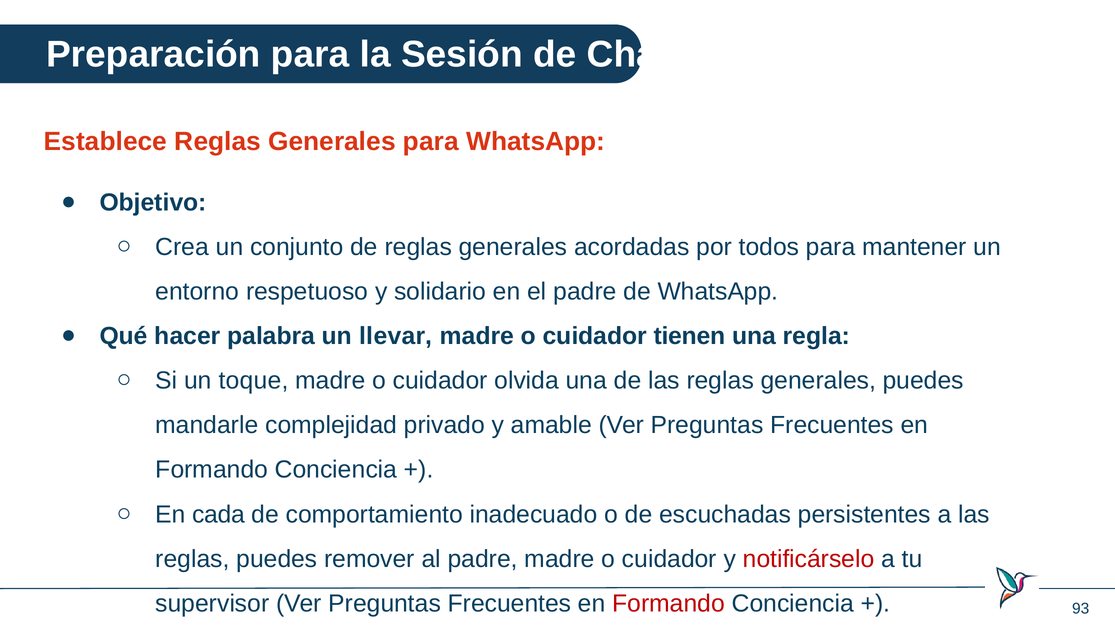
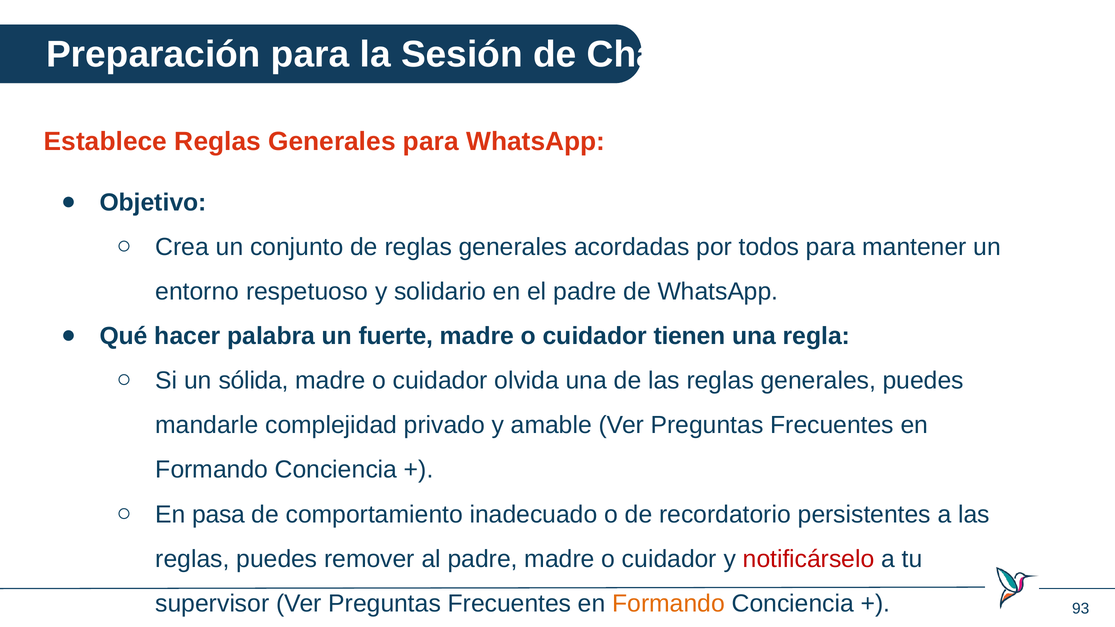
llevar: llevar -> fuerte
toque: toque -> sólida
cada: cada -> pasa
escuchadas: escuchadas -> recordatorio
Formando at (669, 604) colour: red -> orange
